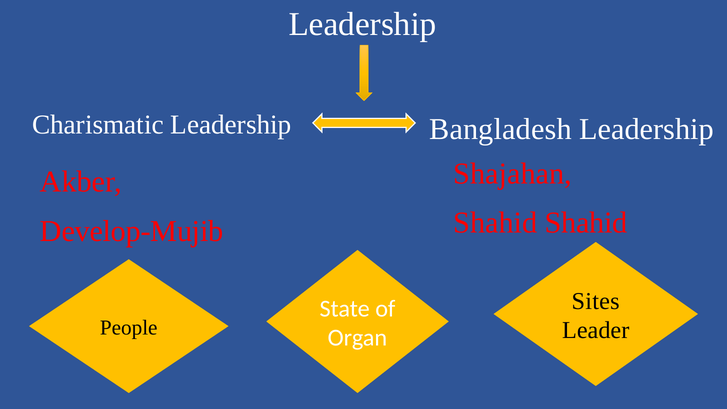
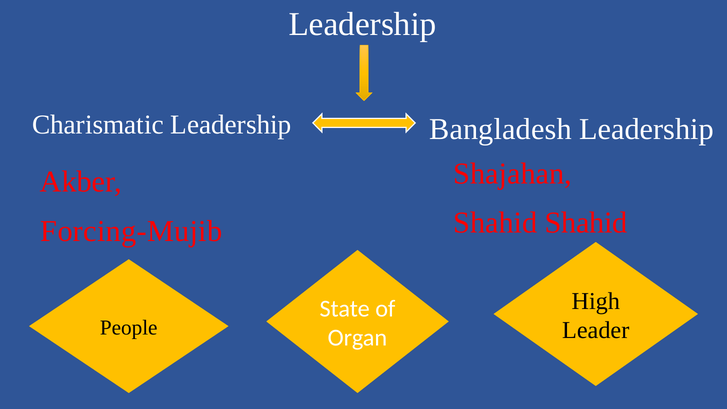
Develop-Mujib: Develop-Mujib -> Forcing-Mujib
Sites: Sites -> High
